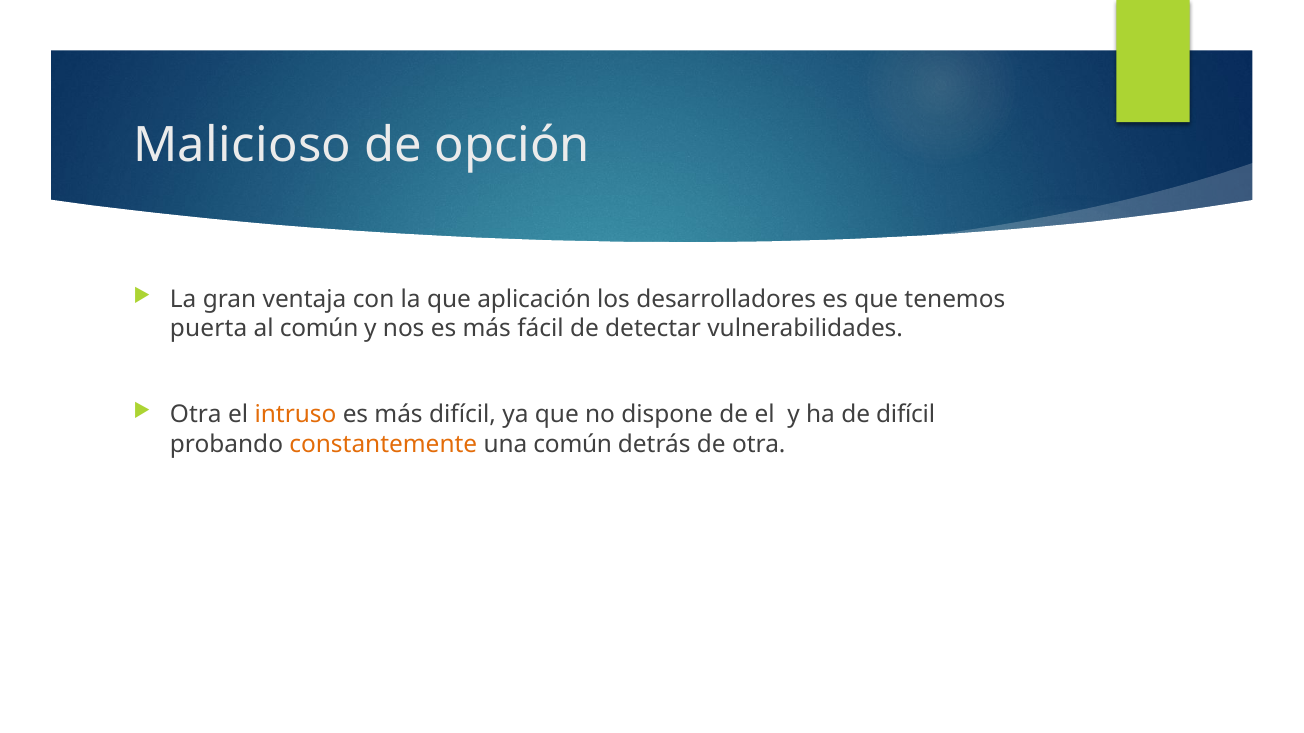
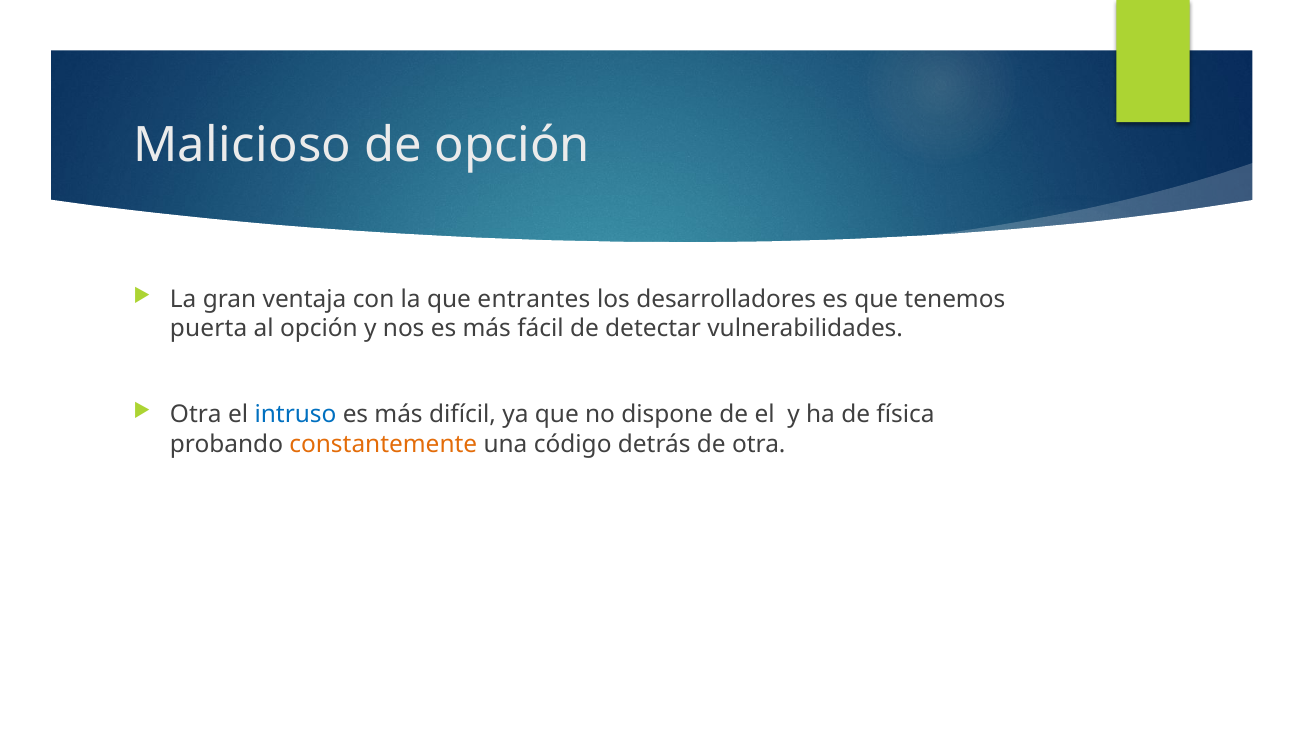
aplicación: aplicación -> entrantes
al común: común -> opción
intruso colour: orange -> blue
de difícil: difícil -> física
una común: común -> código
